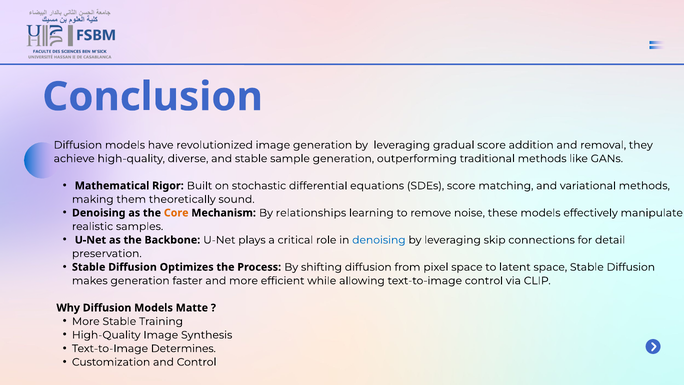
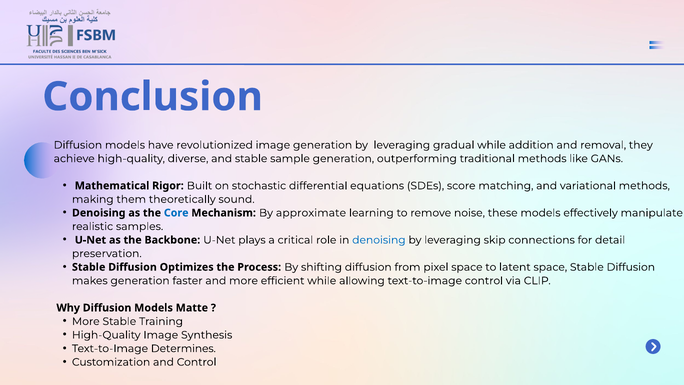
gradual score: score -> while
Core colour: orange -> blue
relationships: relationships -> approximate
